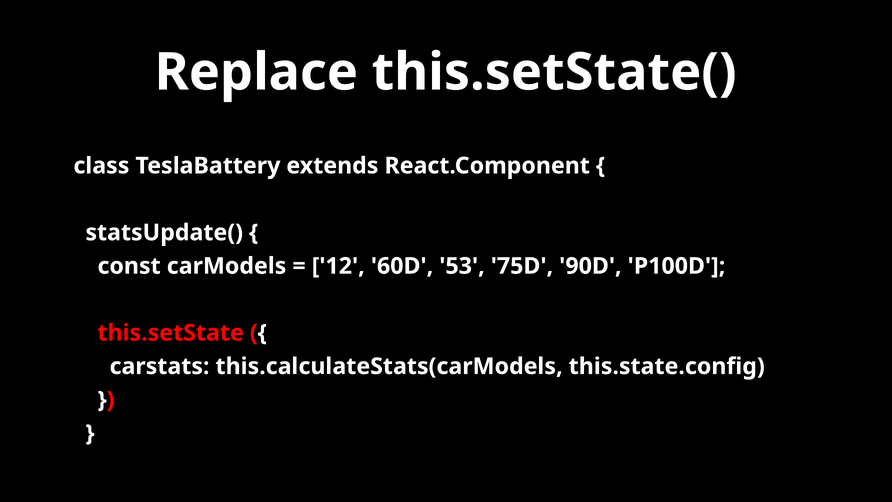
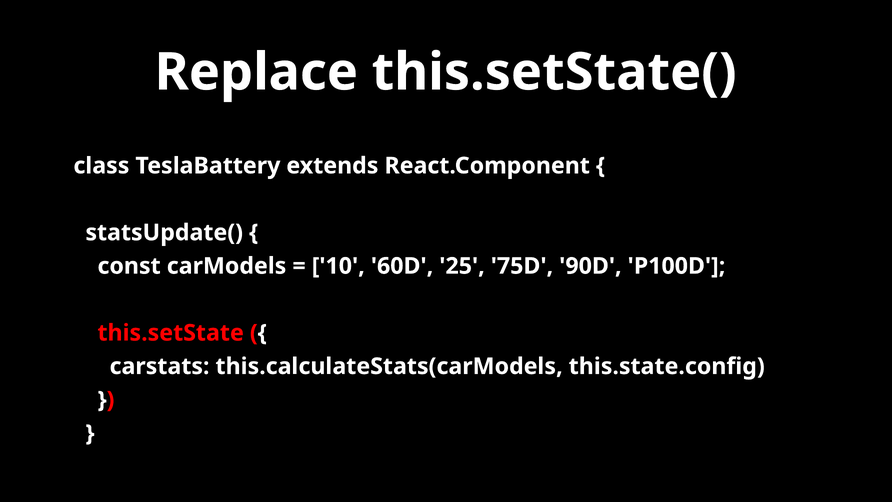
12: 12 -> 10
53: 53 -> 25
